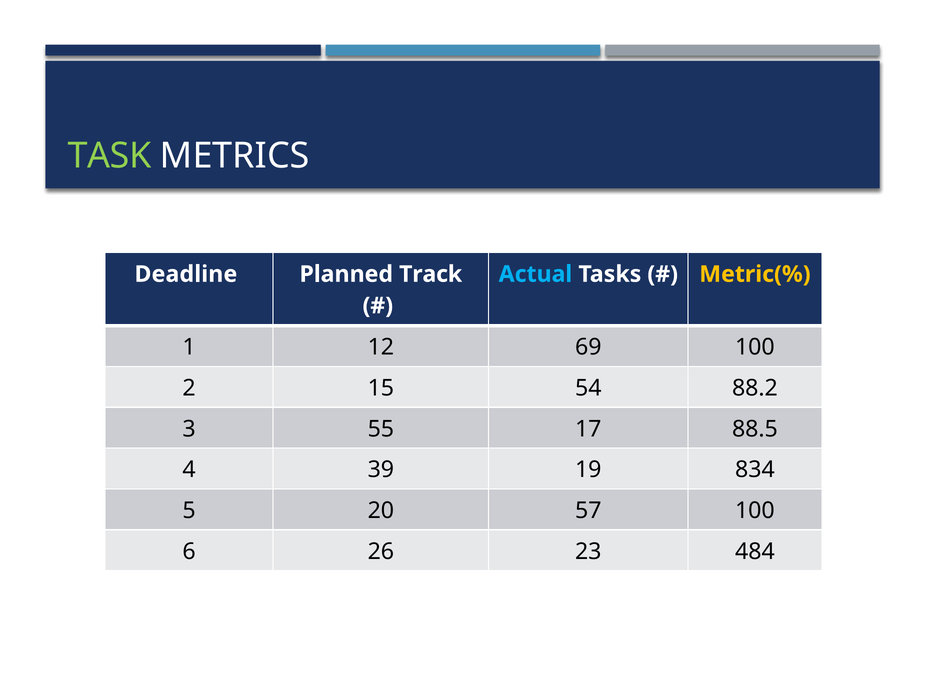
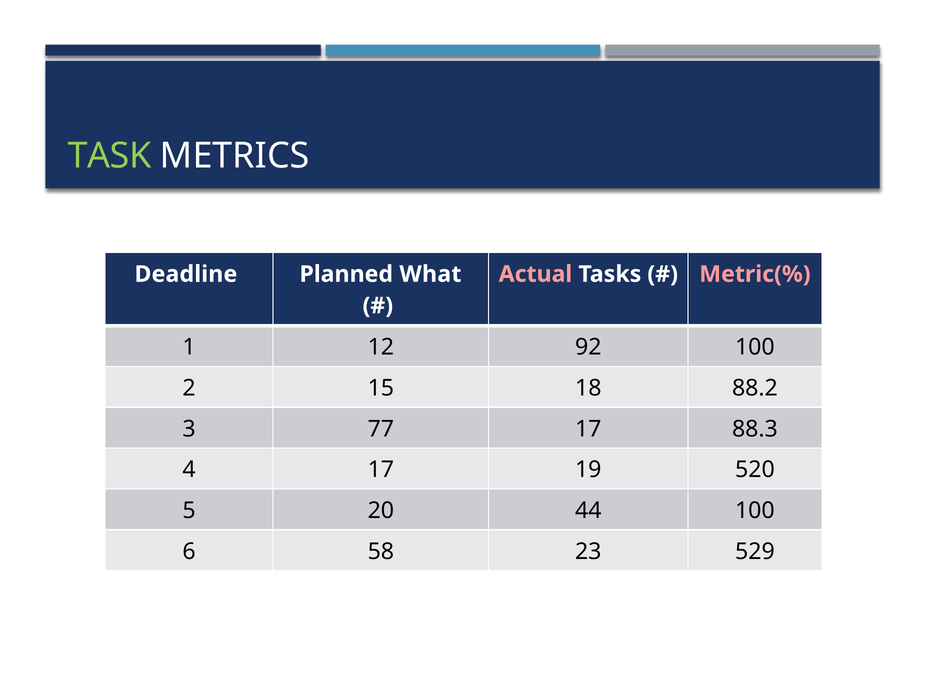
Track: Track -> What
Actual colour: light blue -> pink
Metric(% colour: yellow -> pink
69: 69 -> 92
54: 54 -> 18
55: 55 -> 77
88.5: 88.5 -> 88.3
4 39: 39 -> 17
834: 834 -> 520
57: 57 -> 44
26: 26 -> 58
484: 484 -> 529
